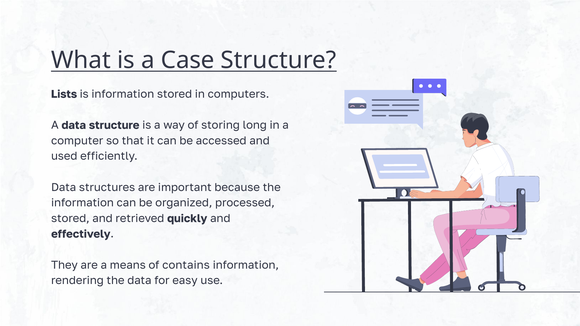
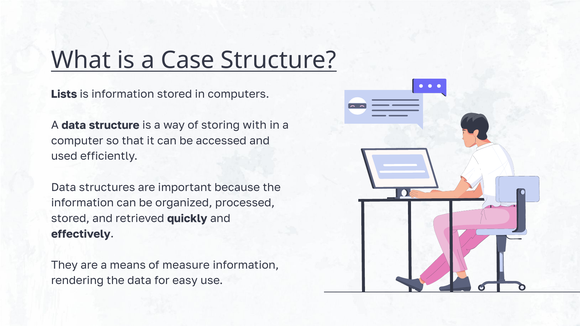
long: long -> with
contains: contains -> measure
